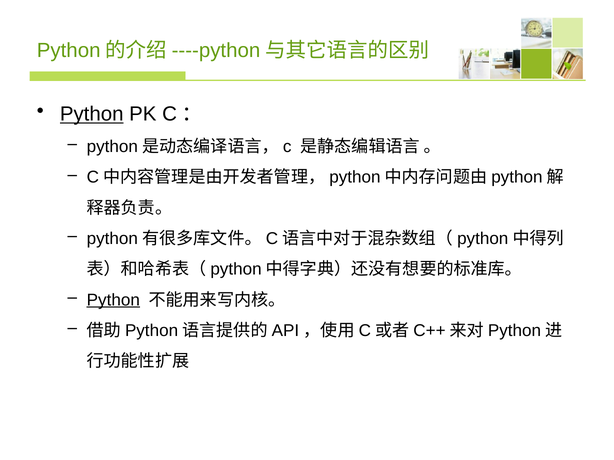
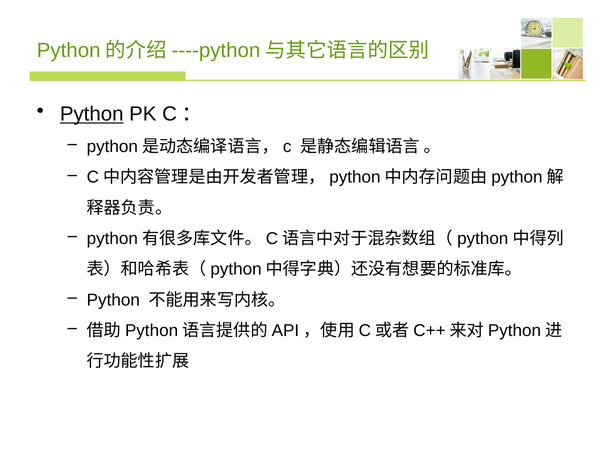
Python at (113, 300) underline: present -> none
